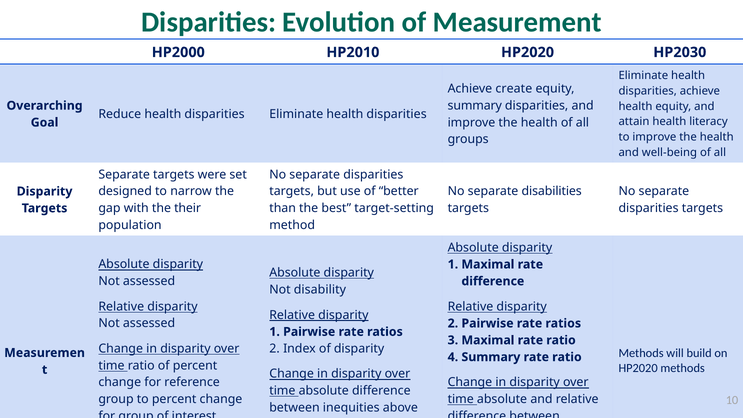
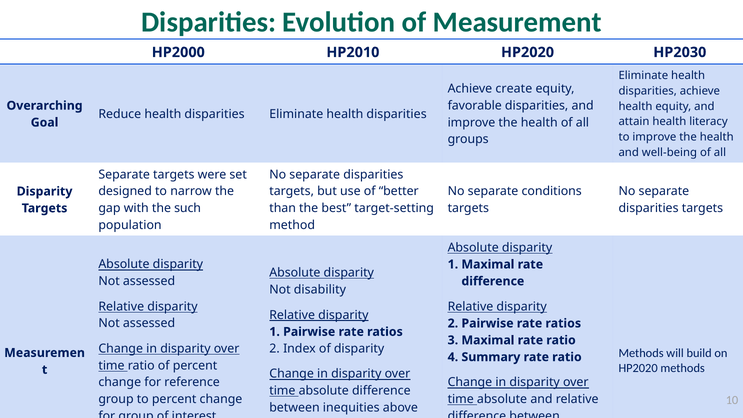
summary at (475, 106): summary -> favorable
disabilities: disabilities -> conditions
their: their -> such
